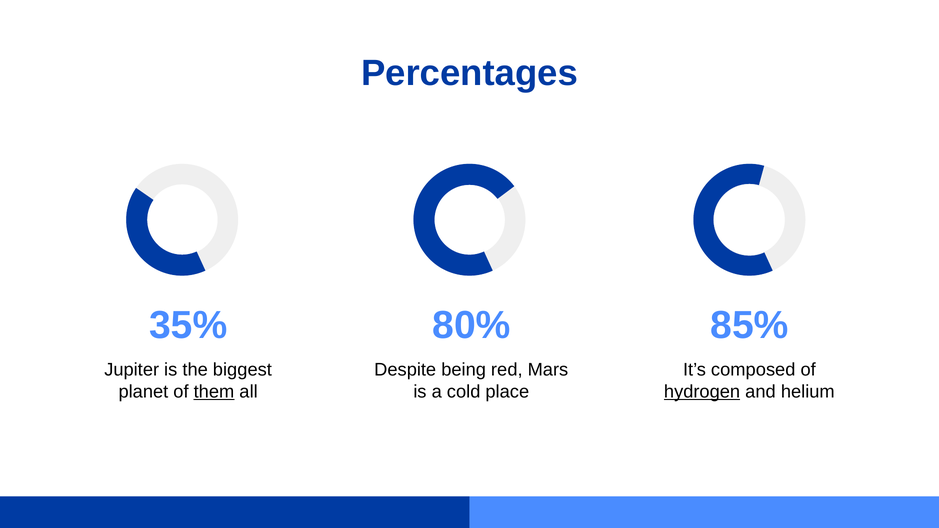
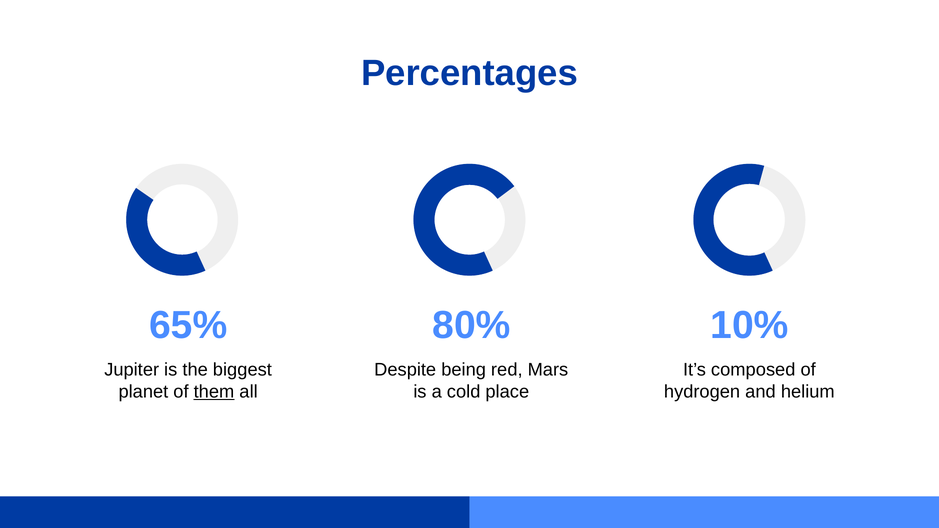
35%: 35% -> 65%
85%: 85% -> 10%
hydrogen underline: present -> none
